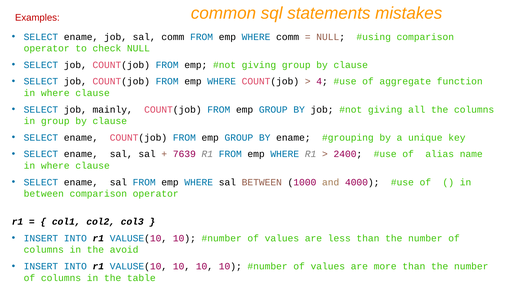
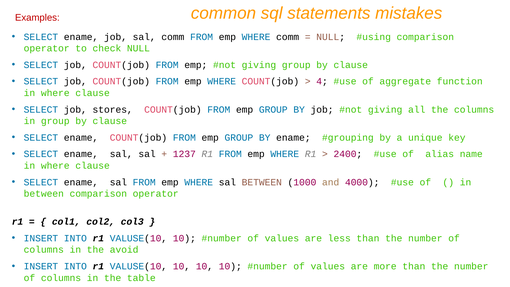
mainly: mainly -> stores
7639: 7639 -> 1237
